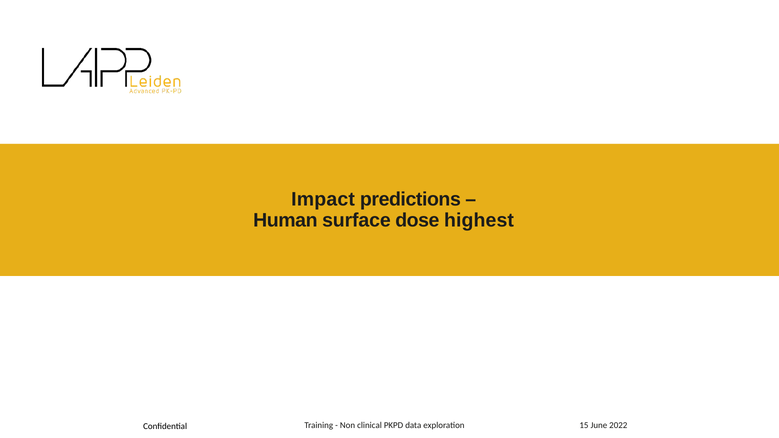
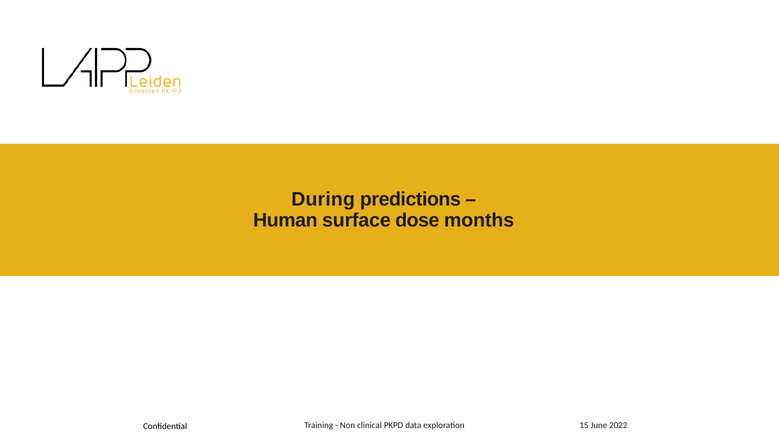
Impact: Impact -> During
highest: highest -> months
